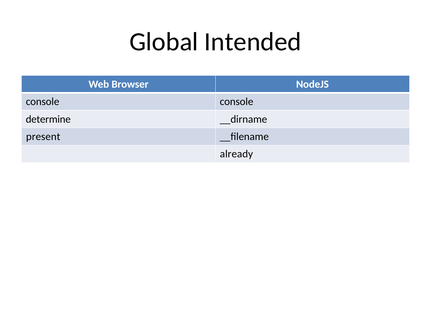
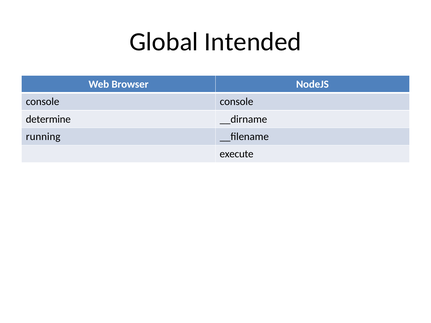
present: present -> running
already: already -> execute
